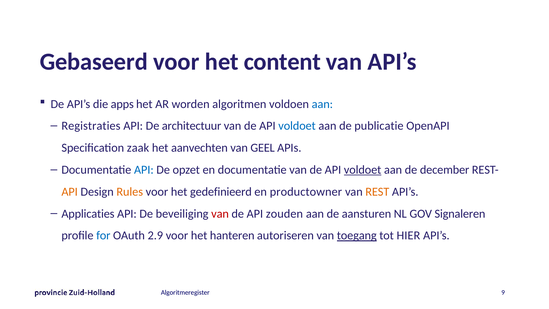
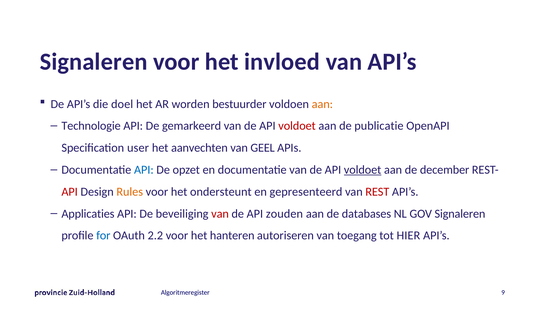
Gebaseerd at (94, 62): Gebaseerd -> Signaleren
content: content -> invloed
apps: apps -> doel
algoritmen: algoritmen -> bestuurder
aan at (322, 104) colour: blue -> orange
Registraties: Registraties -> Technologie
architectuur: architectuur -> gemarkeerd
voldoet at (297, 126) colour: blue -> red
zaak: zaak -> user
API at (70, 192) colour: orange -> red
gedefinieerd: gedefinieerd -> ondersteunt
productowner: productowner -> gepresenteerd
REST colour: orange -> red
aansturen: aansturen -> databases
2.9: 2.9 -> 2.2
toegang underline: present -> none
